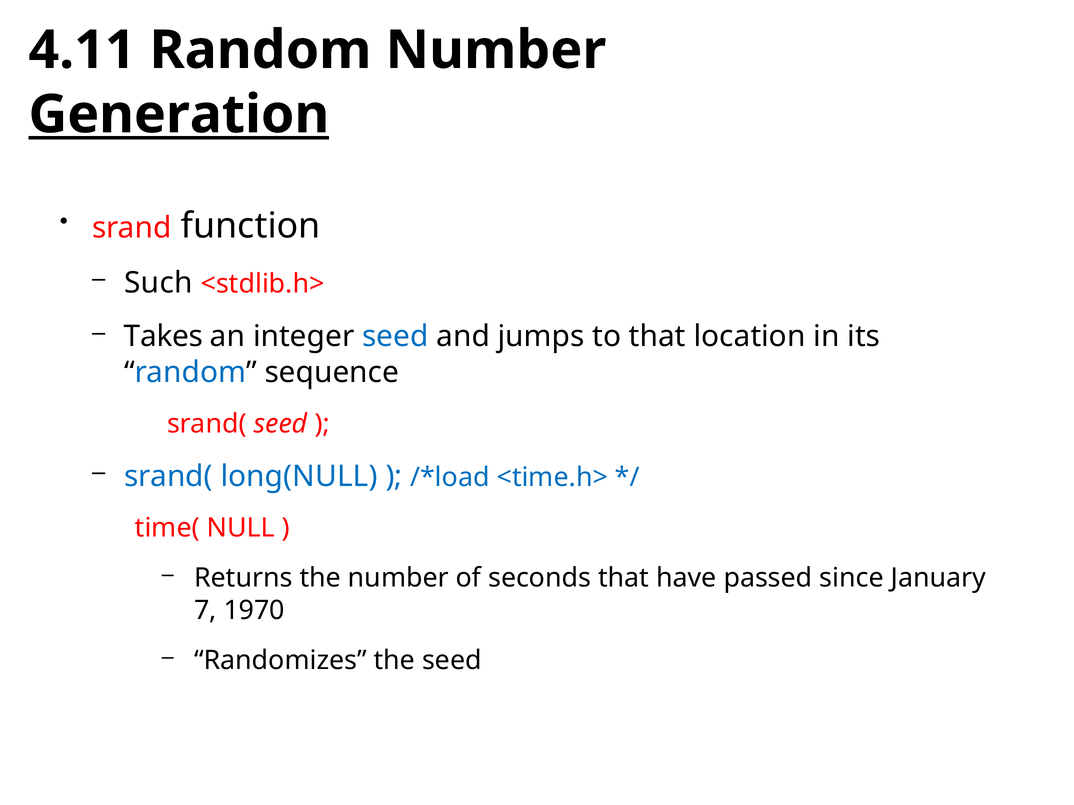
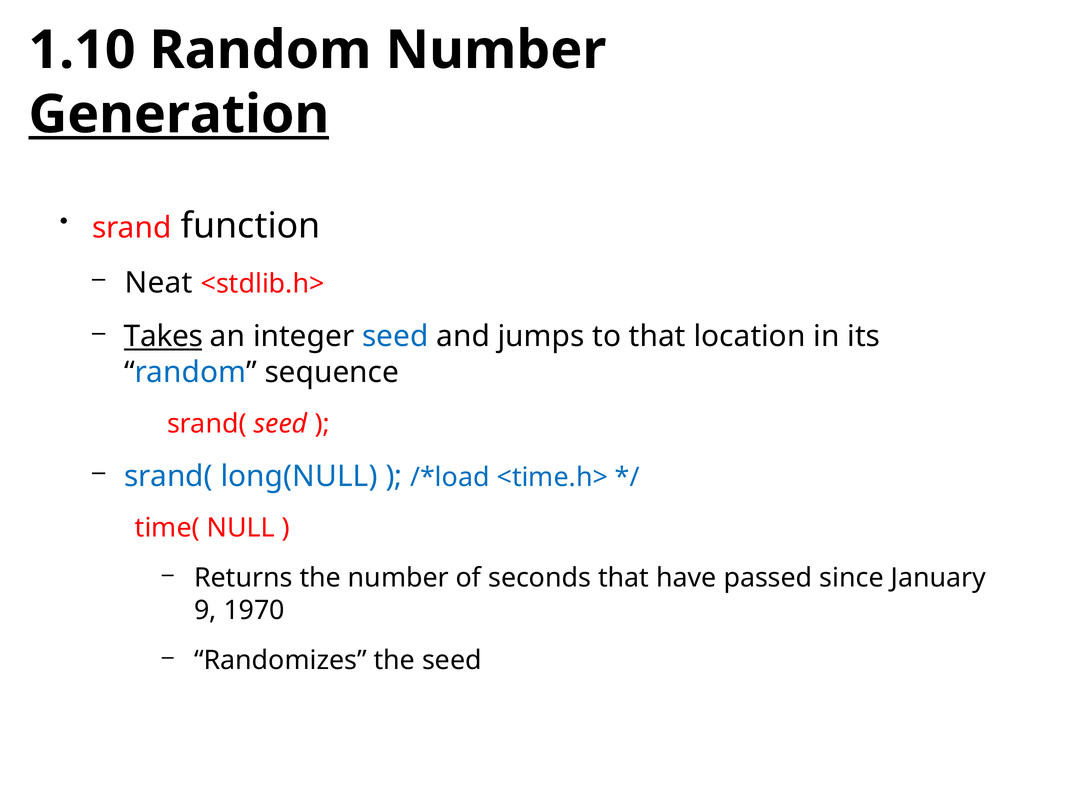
4.11: 4.11 -> 1.10
Such: Such -> Neat
Takes underline: none -> present
7: 7 -> 9
